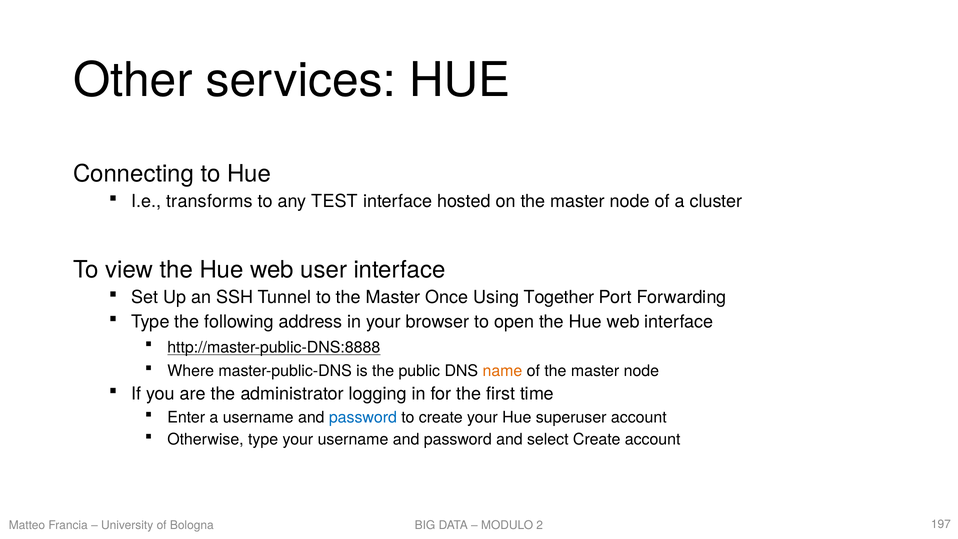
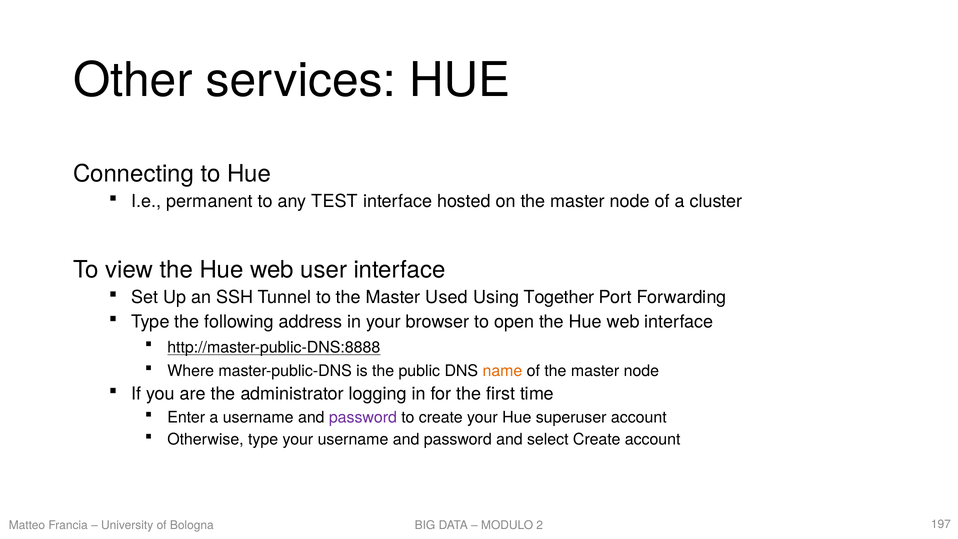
transforms: transforms -> permanent
Once: Once -> Used
password at (363, 417) colour: blue -> purple
